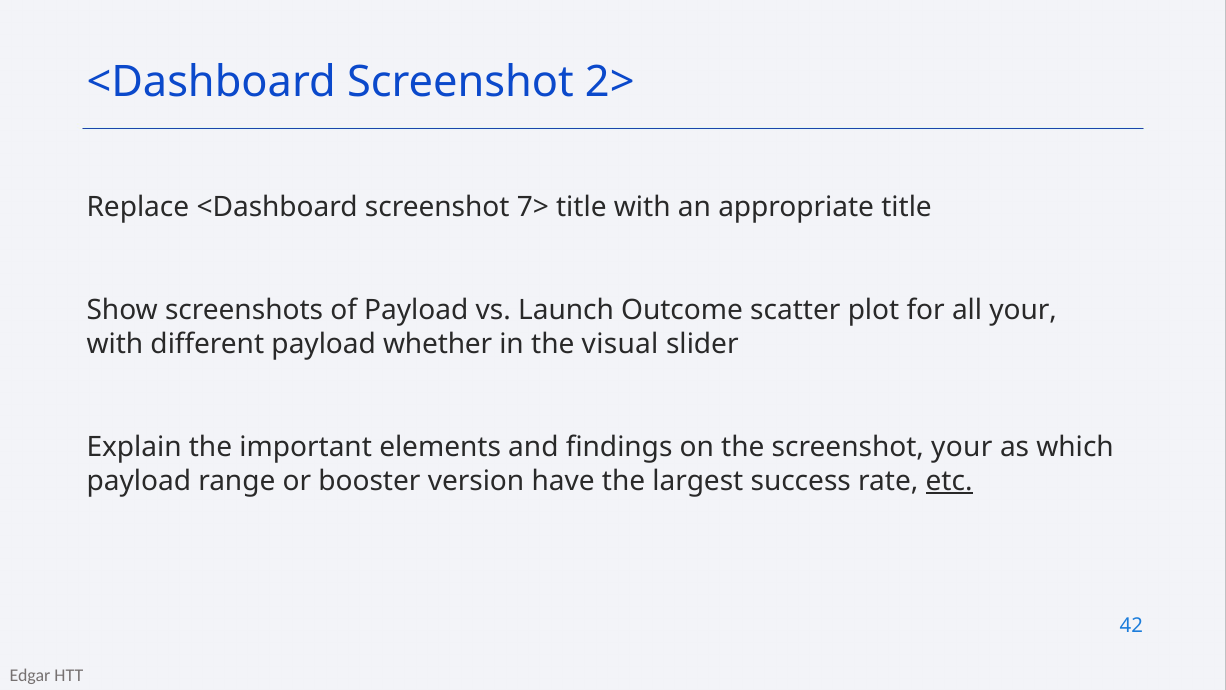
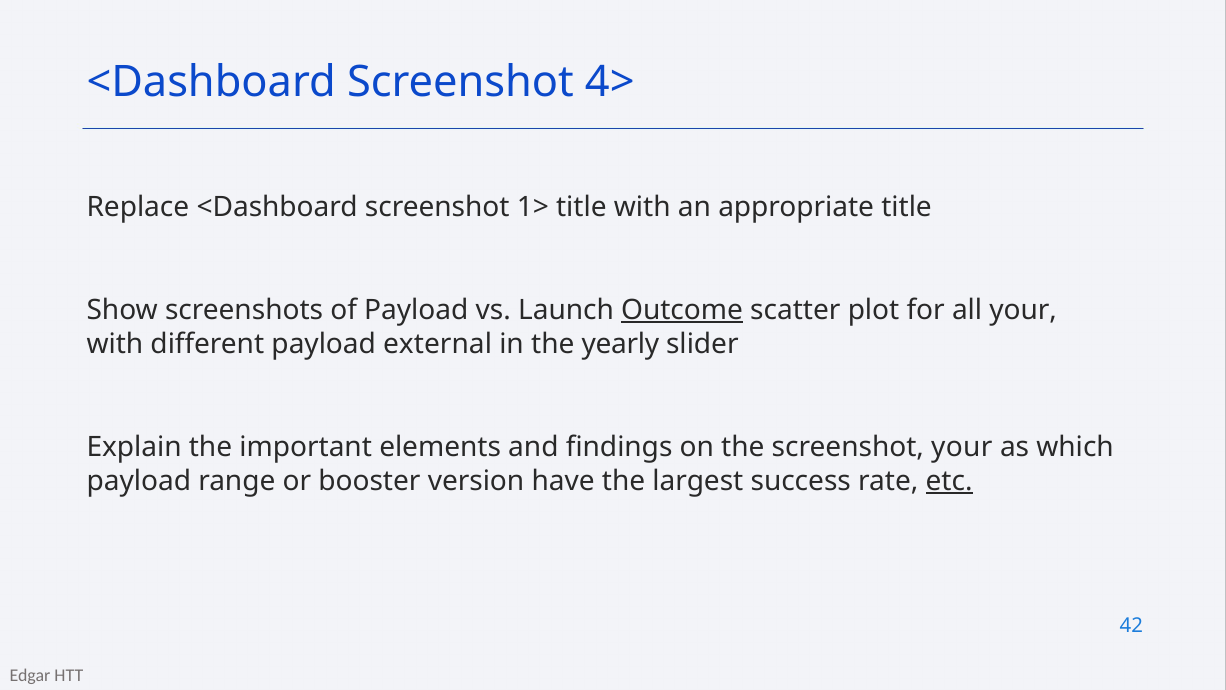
2>: 2> -> 4>
7>: 7> -> 1>
Outcome underline: none -> present
whether: whether -> external
visual: visual -> yearly
